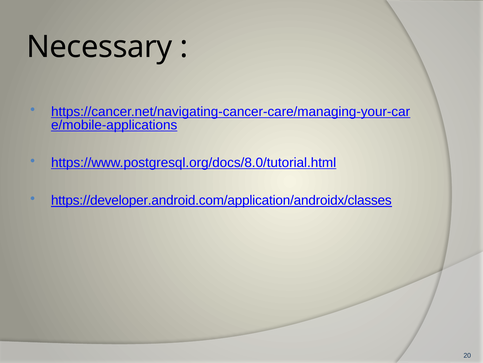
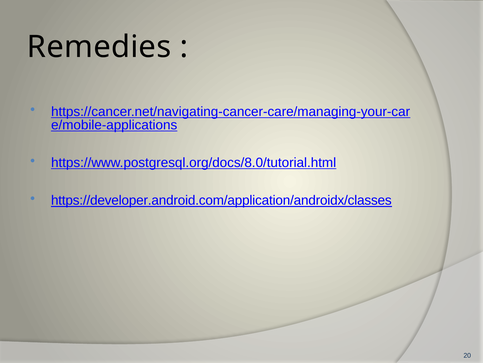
Necessary: Necessary -> Remedies
